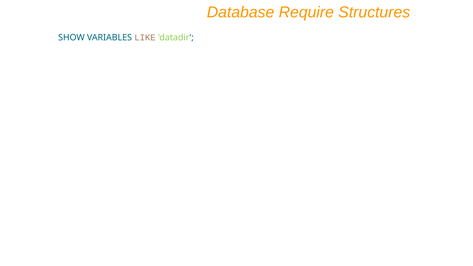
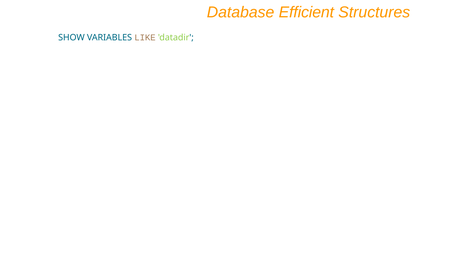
Require: Require -> Efficient
